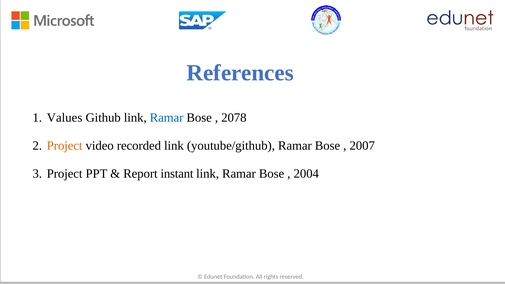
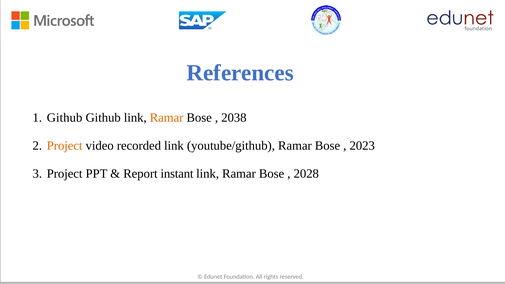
Values at (65, 118): Values -> Github
Ramar at (167, 118) colour: blue -> orange
2078: 2078 -> 2038
2007: 2007 -> 2023
2004: 2004 -> 2028
